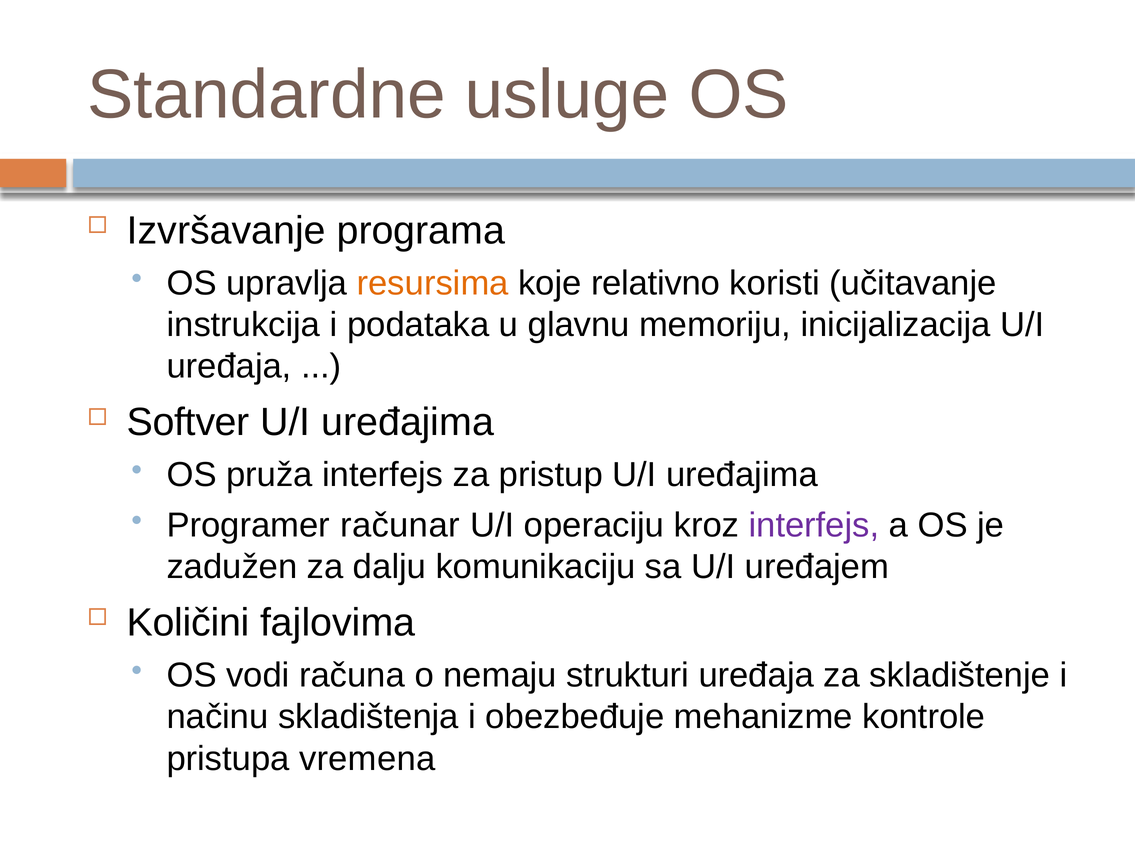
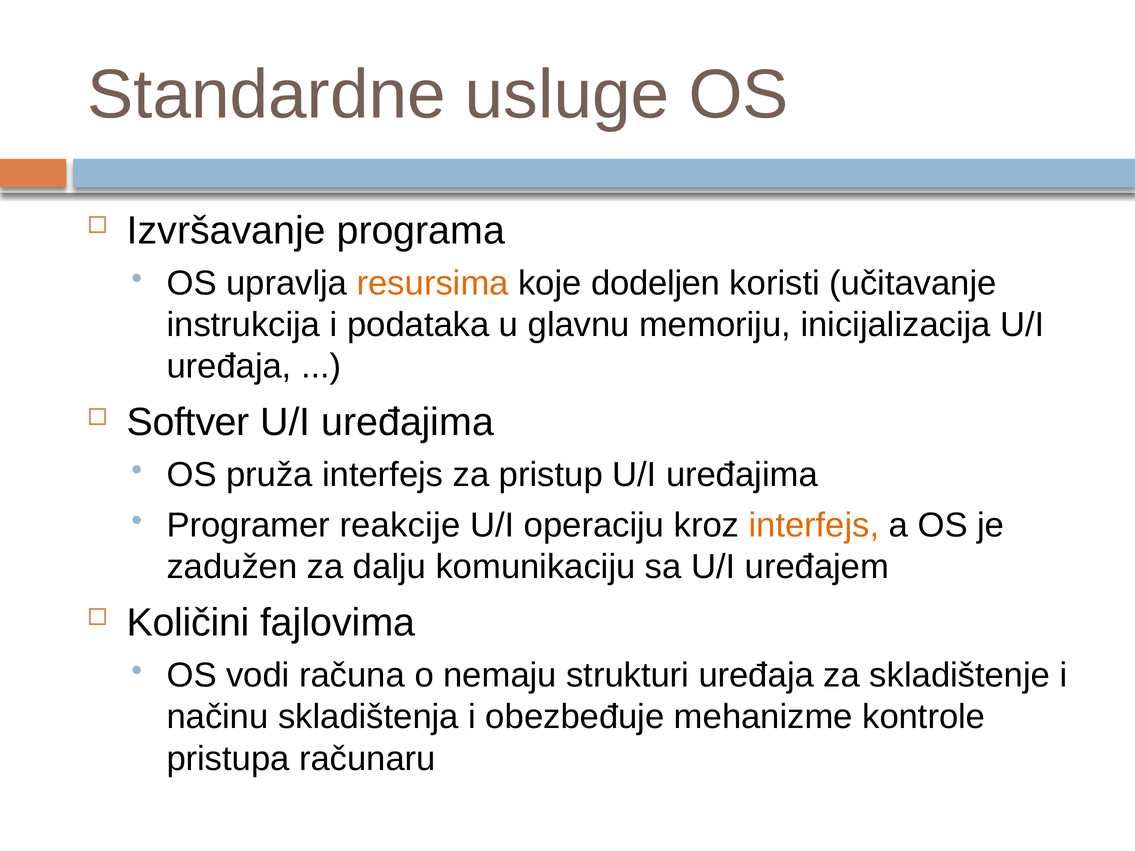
relativno: relativno -> dodeljen
računar: računar -> reakcije
interfejs at (814, 525) colour: purple -> orange
vremena: vremena -> računaru
